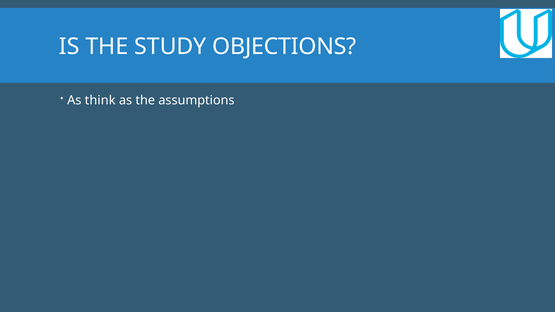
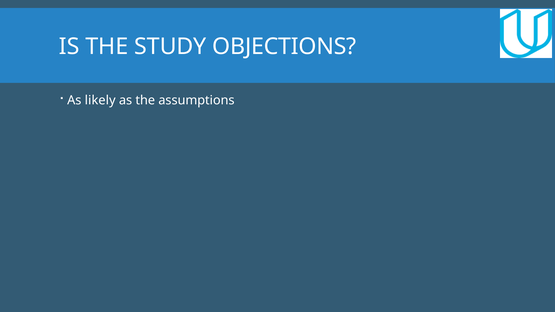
think: think -> likely
